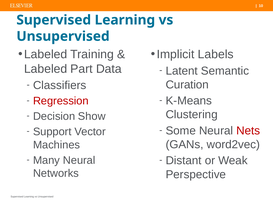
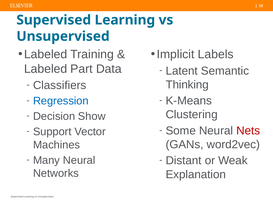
Curation: Curation -> Thinking
Regression colour: red -> blue
Perspective: Perspective -> Explanation
